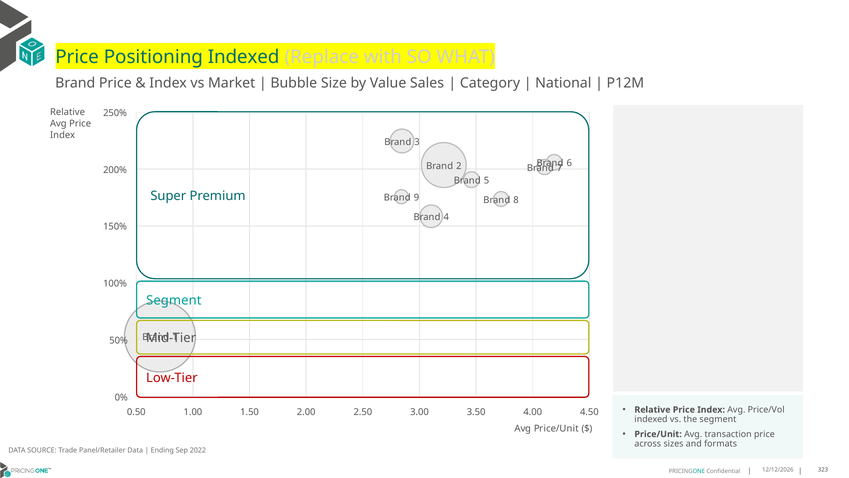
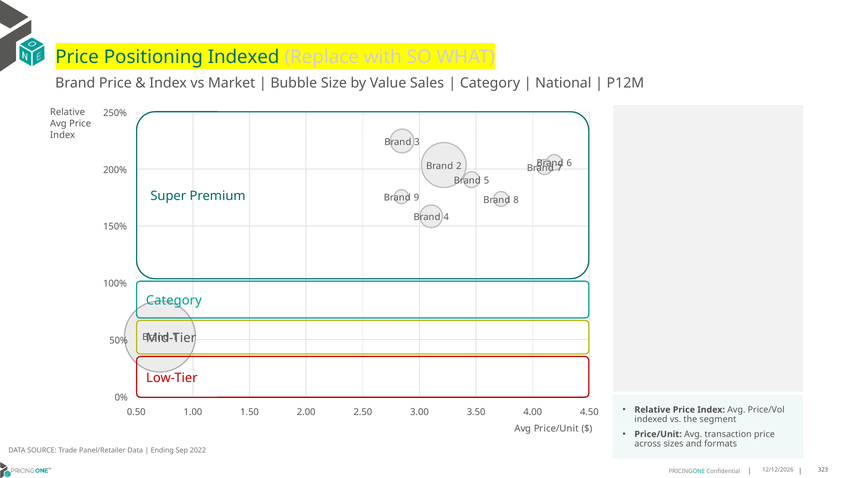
Segment at (174, 300): Segment -> Category
